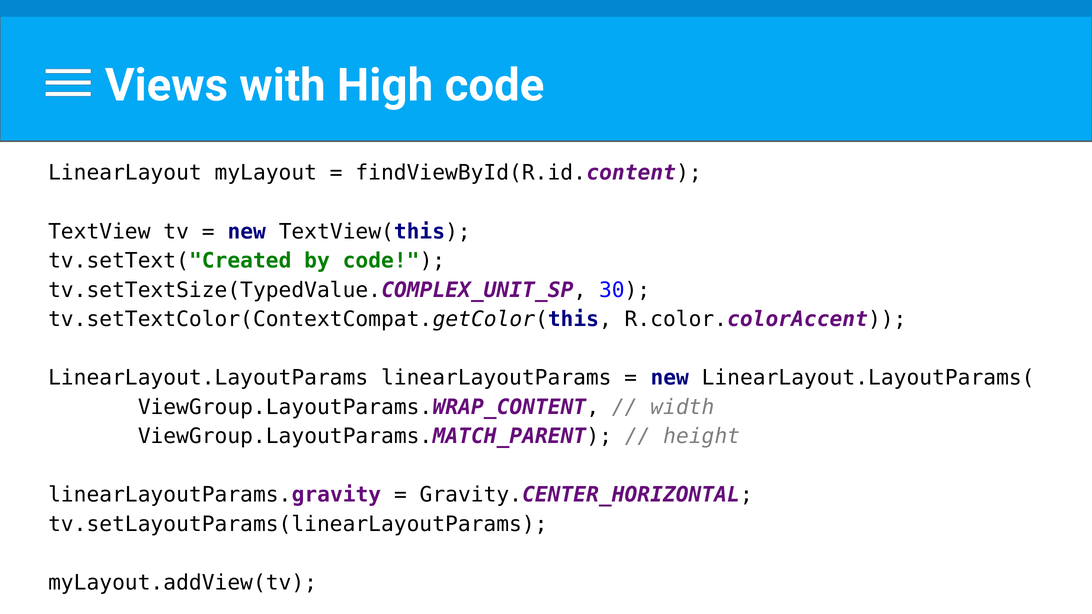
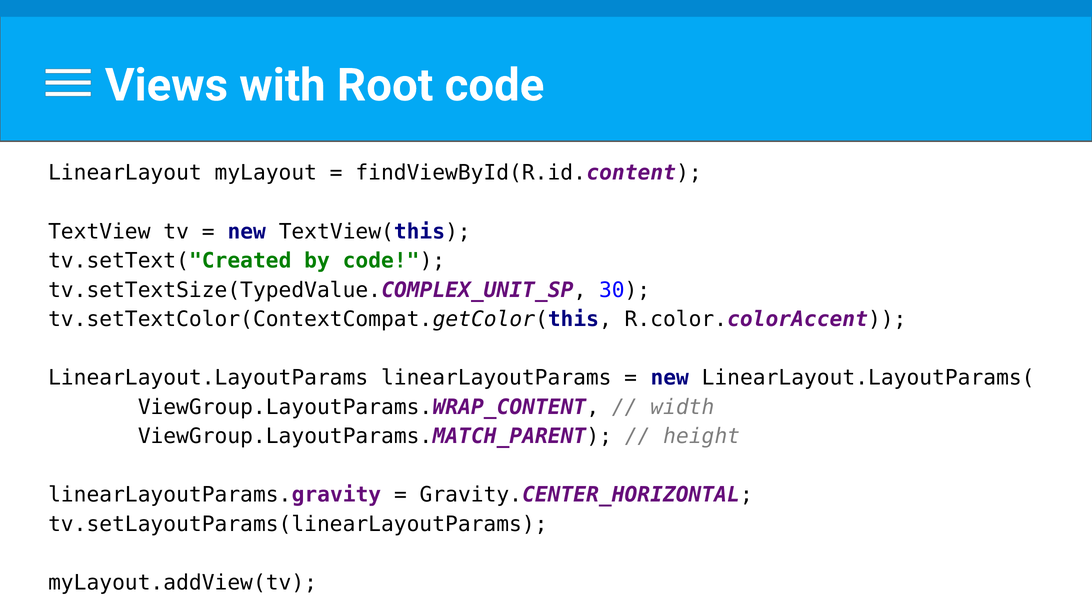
High: High -> Root
